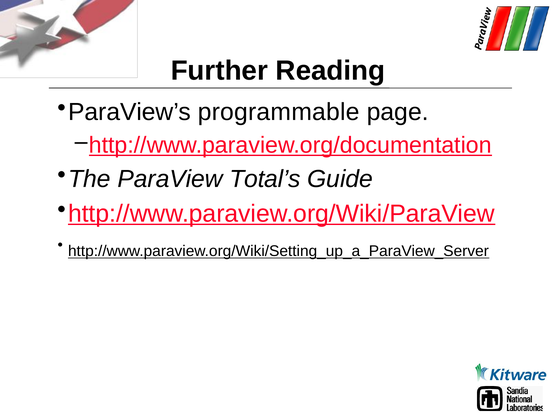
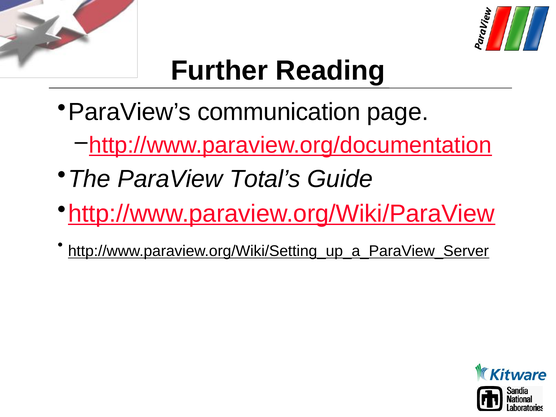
programmable: programmable -> communication
